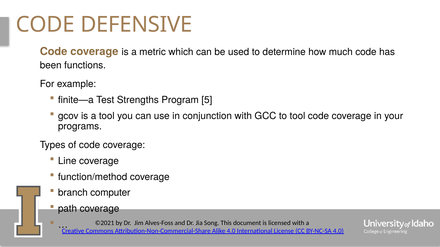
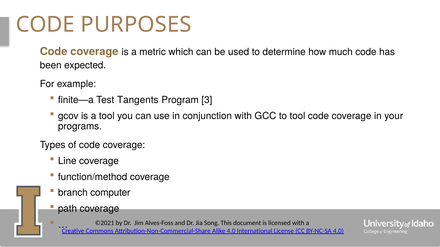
DEFENSIVE: DEFENSIVE -> PURPOSES
functions: functions -> expected
Strengths: Strengths -> Tangents
5: 5 -> 3
